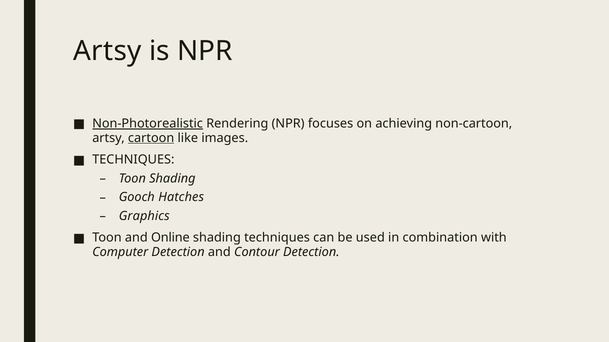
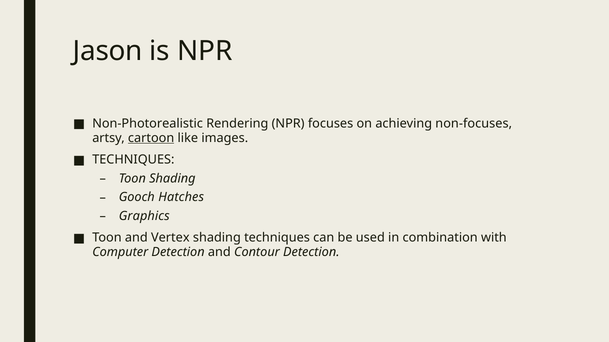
Artsy at (107, 51): Artsy -> Jason
Non-Photorealistic underline: present -> none
non-cartoon: non-cartoon -> non-focuses
Online: Online -> Vertex
